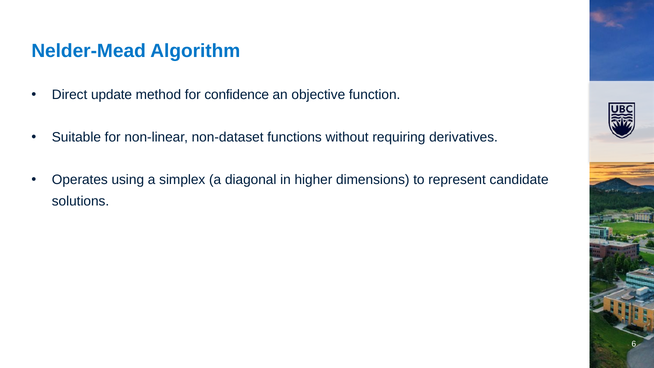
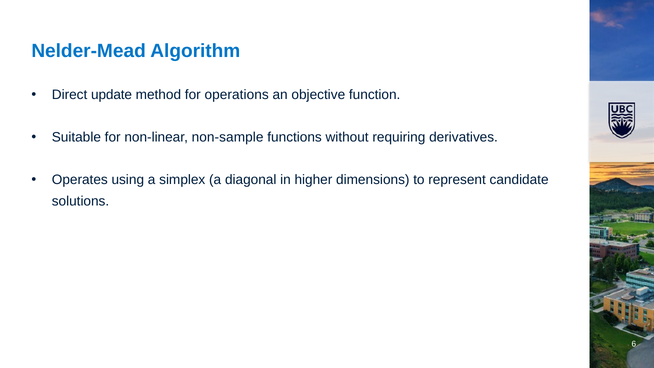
confidence: confidence -> operations
non-dataset: non-dataset -> non-sample
